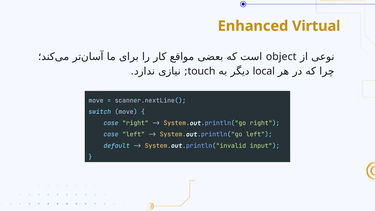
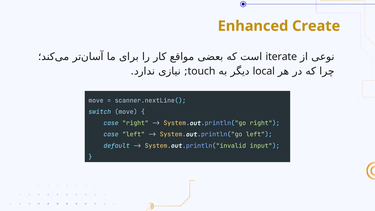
Virtual: Virtual -> Create
object: object -> iterate
